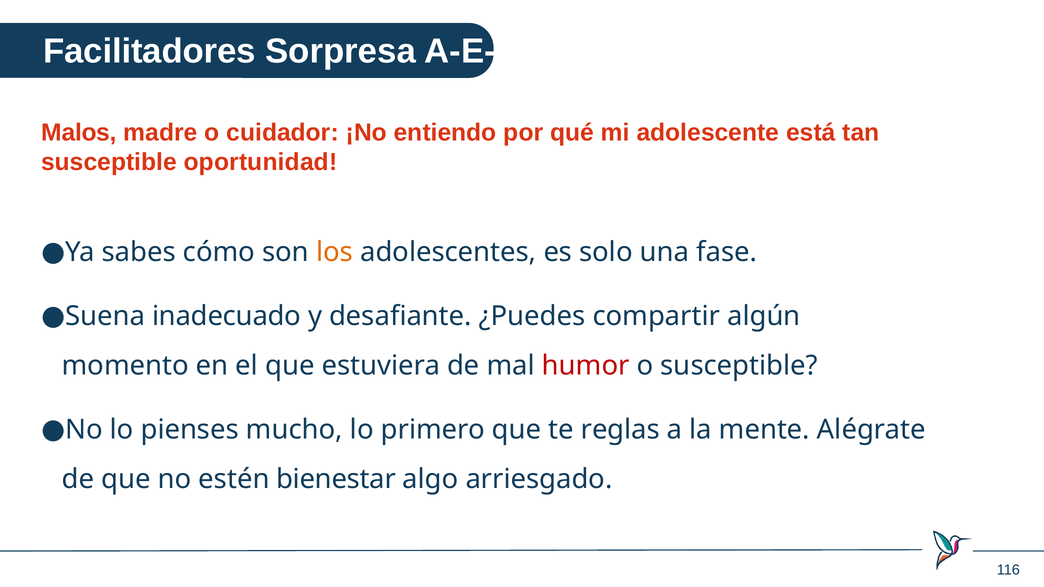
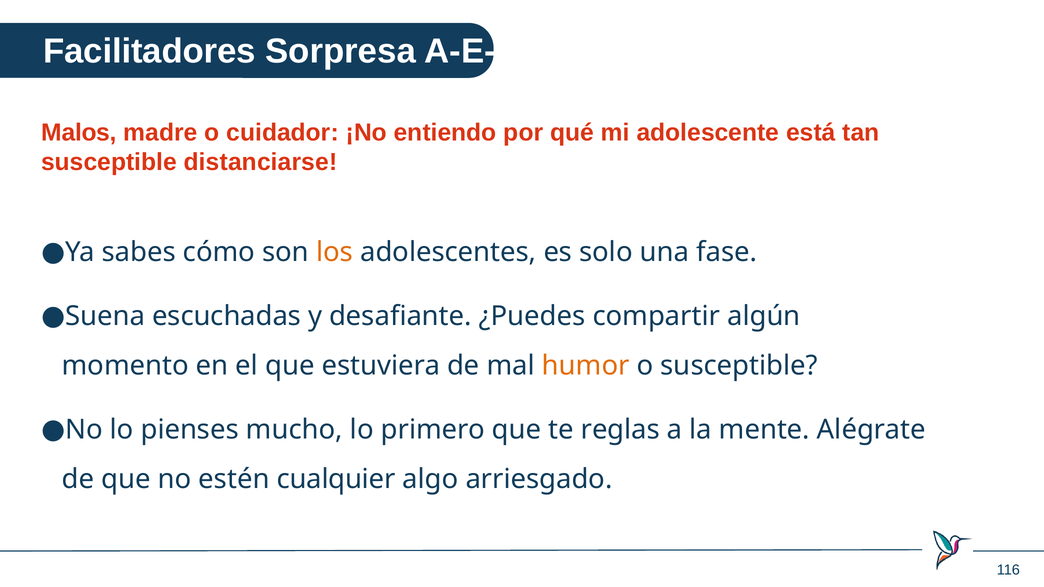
oportunidad: oportunidad -> distanciarse
inadecuado: inadecuado -> escuchadas
humor colour: red -> orange
bienestar: bienestar -> cualquier
